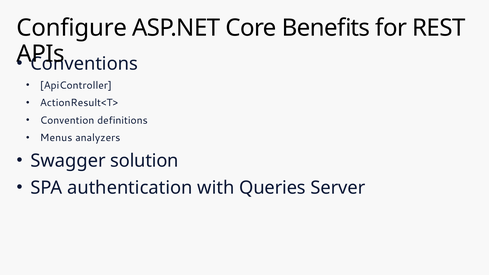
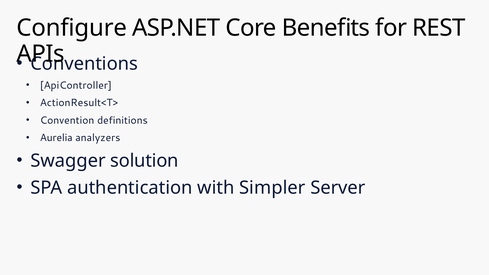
Menus: Menus -> Aurelia
Queries: Queries -> Simpler
